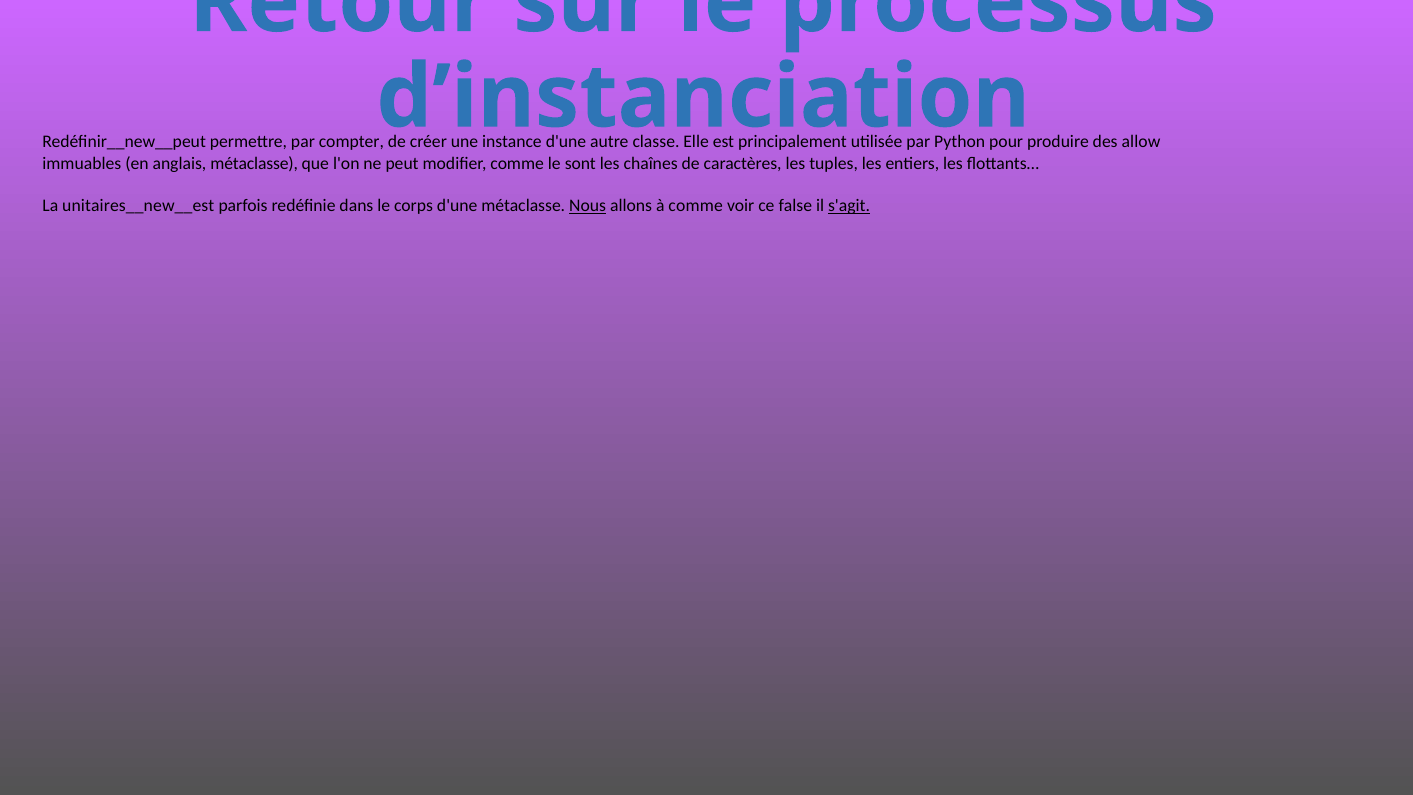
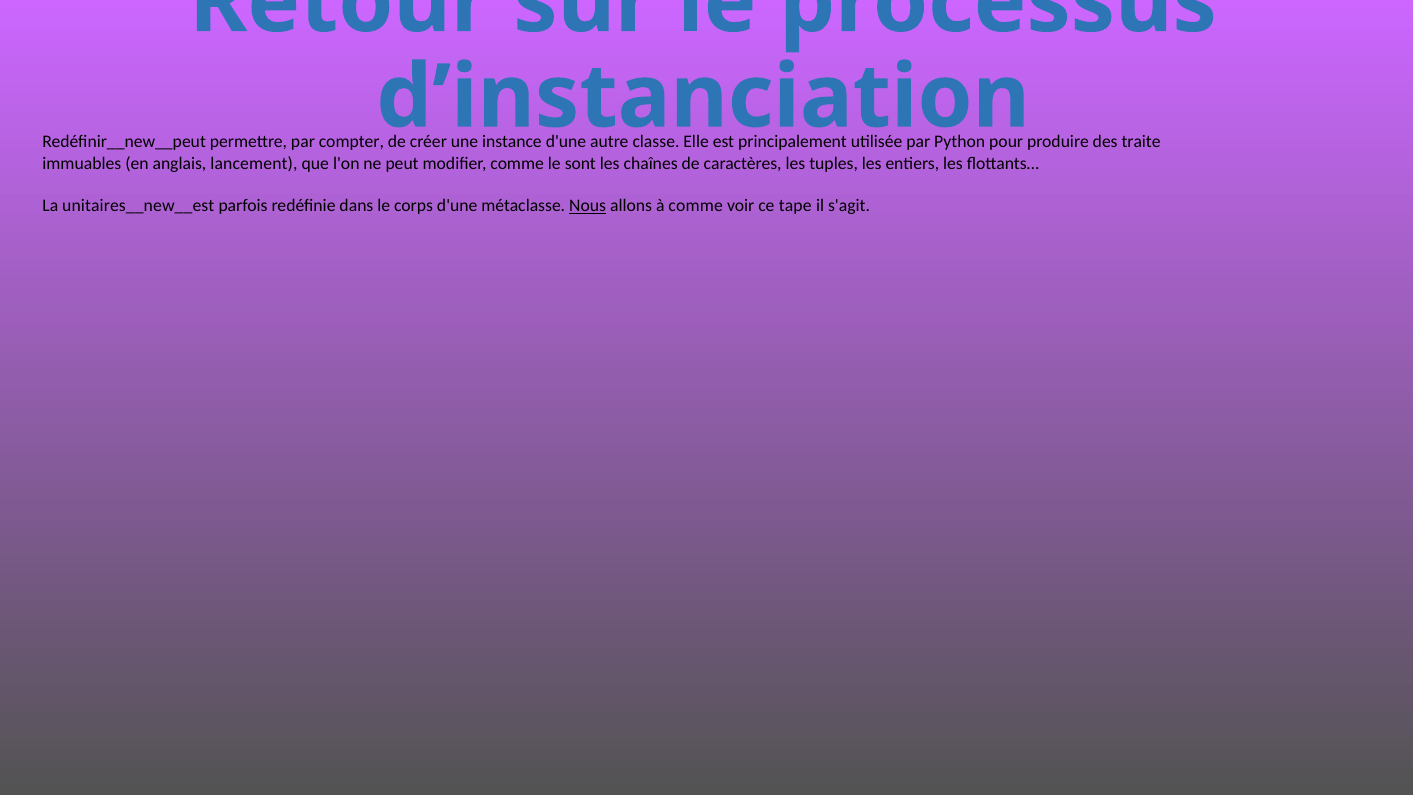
allow: allow -> traite
anglais métaclasse: métaclasse -> lancement
false: false -> tape
s'agit underline: present -> none
